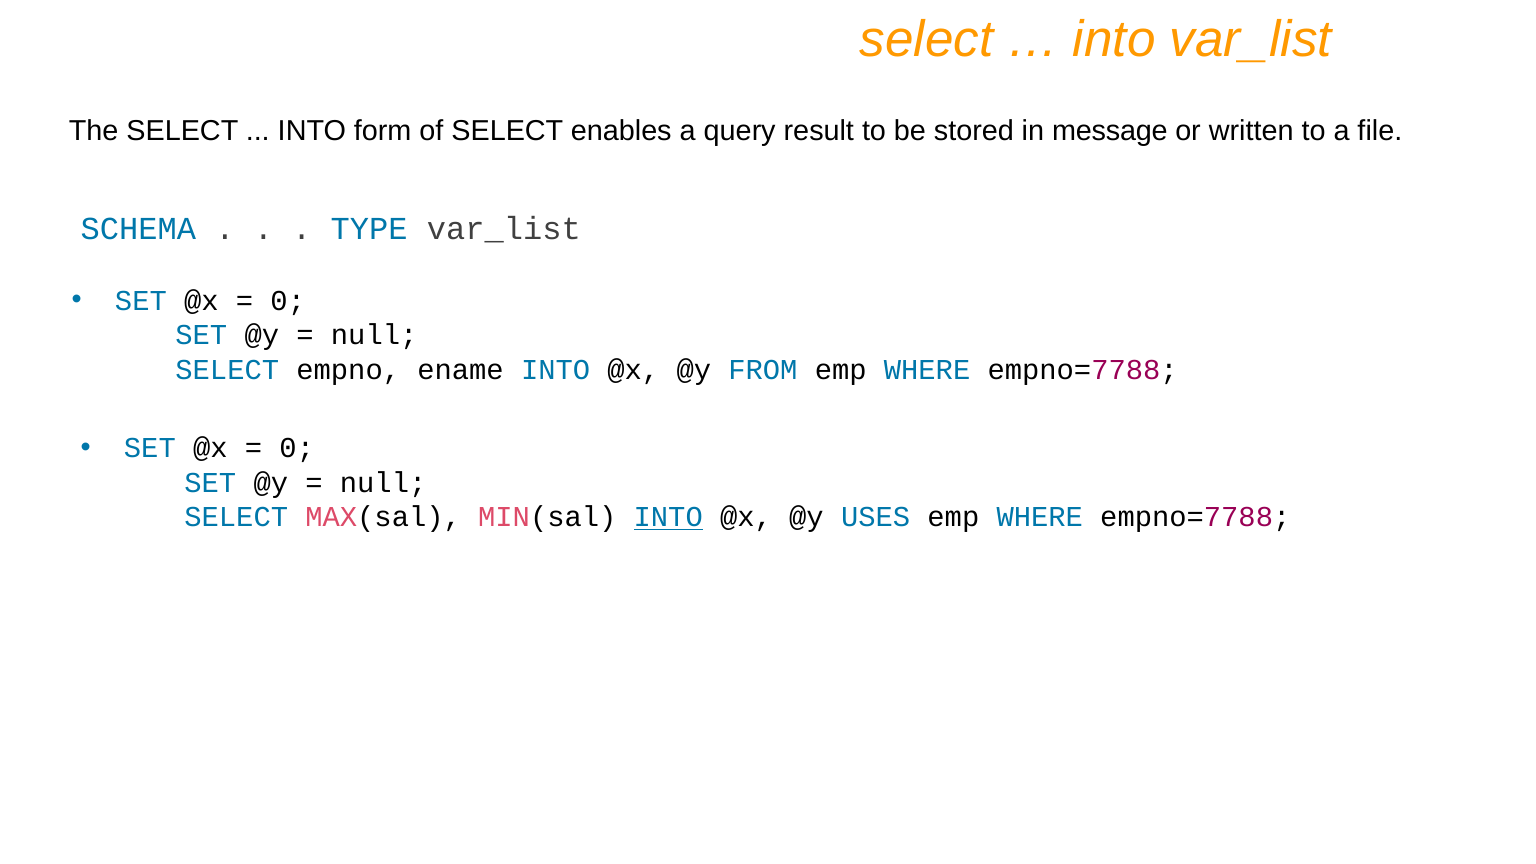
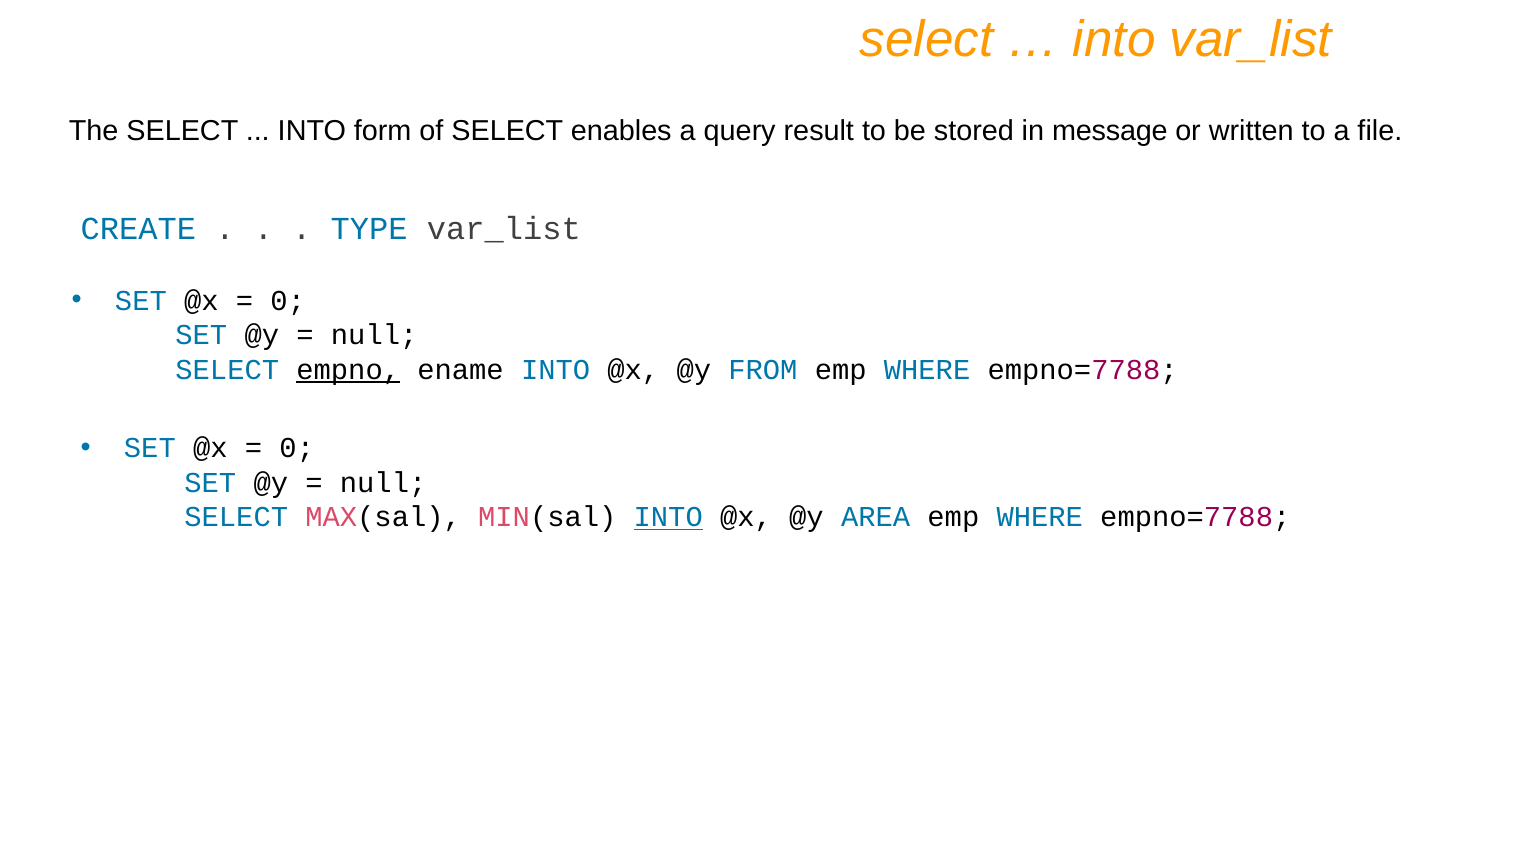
SCHEMA: SCHEMA -> CREATE
empno underline: none -> present
USES: USES -> AREA
